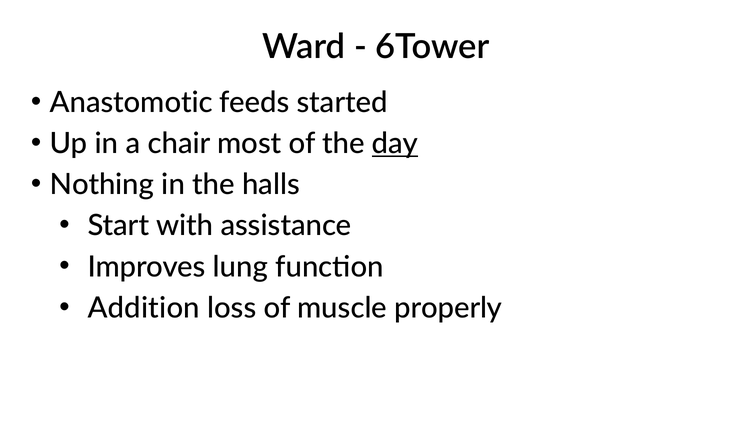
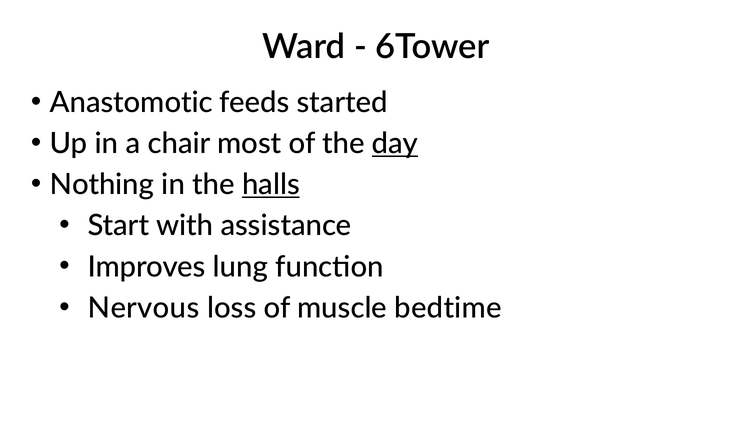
halls underline: none -> present
Addition: Addition -> Nervous
properly: properly -> bedtime
